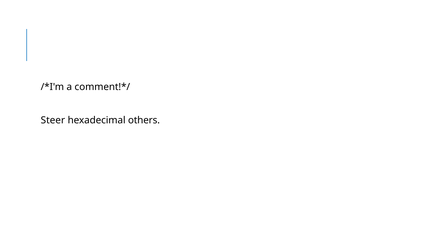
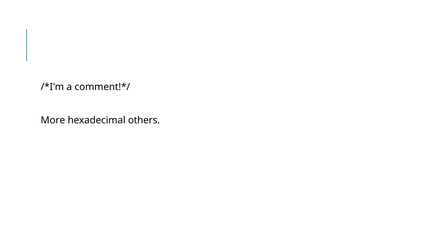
Steer: Steer -> More
